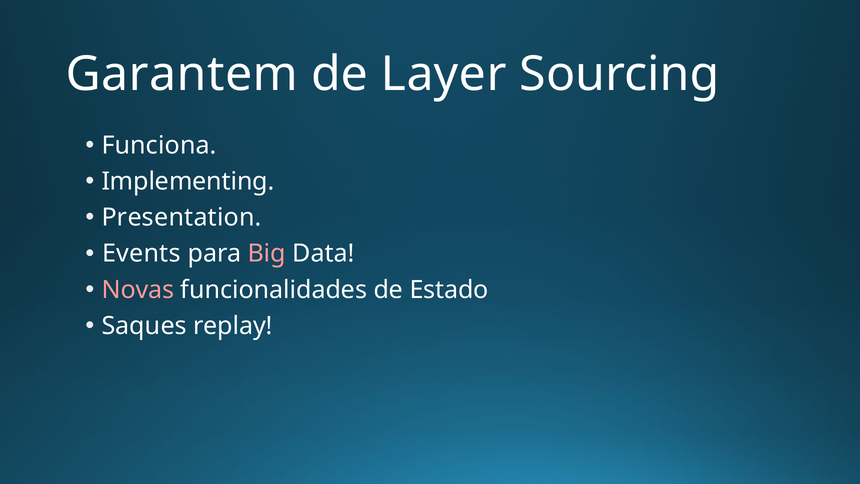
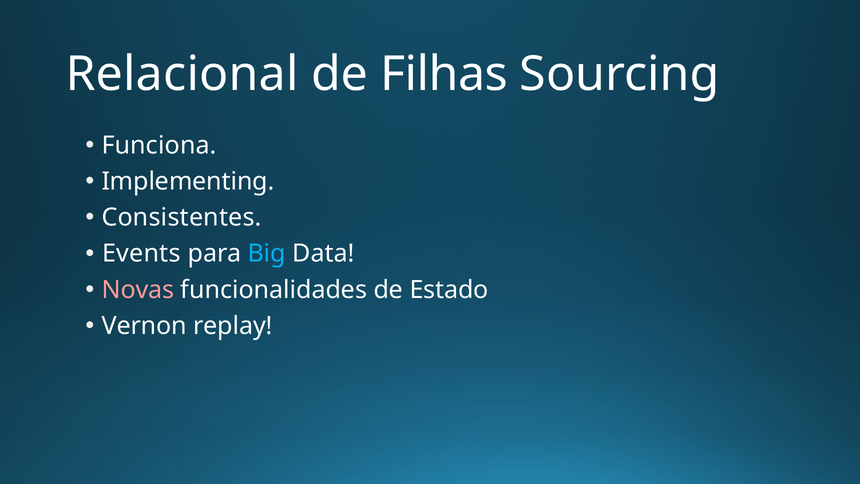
Garantem: Garantem -> Relacional
Layer: Layer -> Filhas
Presentation: Presentation -> Consistentes
Big colour: pink -> light blue
Saques: Saques -> Vernon
